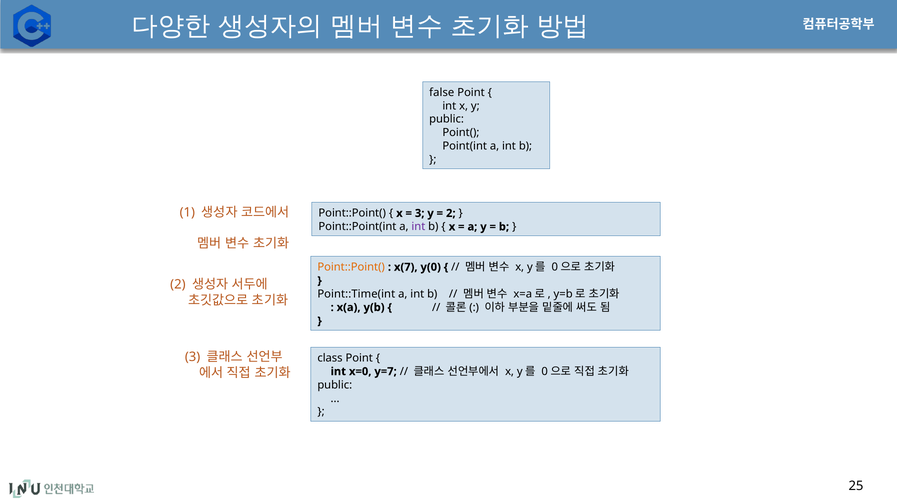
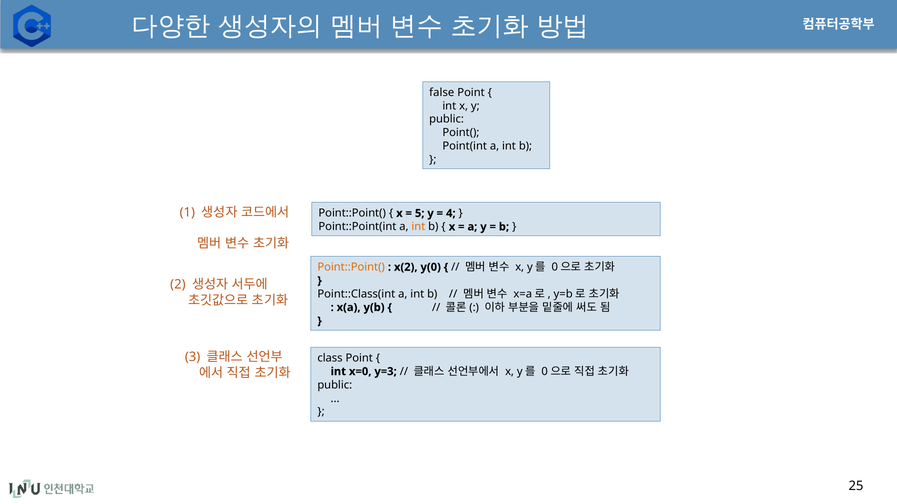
3 at (420, 213): 3 -> 5
2 at (451, 213): 2 -> 4
int at (418, 227) colour: purple -> orange
x(7: x(7 -> x(2
Point::Time(int: Point::Time(int -> Point::Class(int
y=7: y=7 -> y=3
